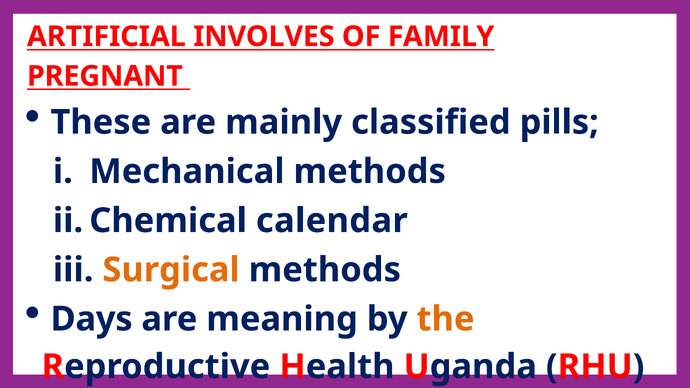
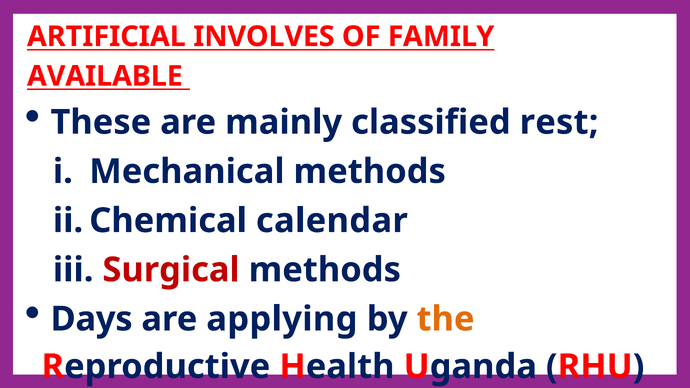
PREGNANT: PREGNANT -> AVAILABLE
pills: pills -> rest
Surgical colour: orange -> red
meaning: meaning -> applying
